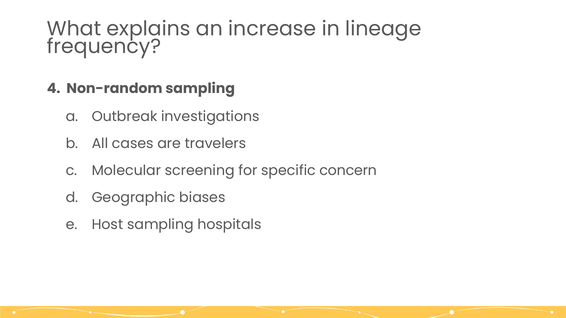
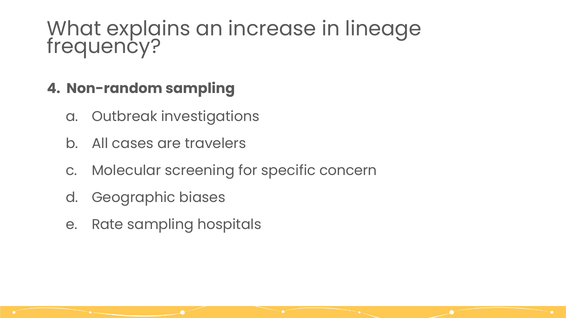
Host: Host -> Rate
